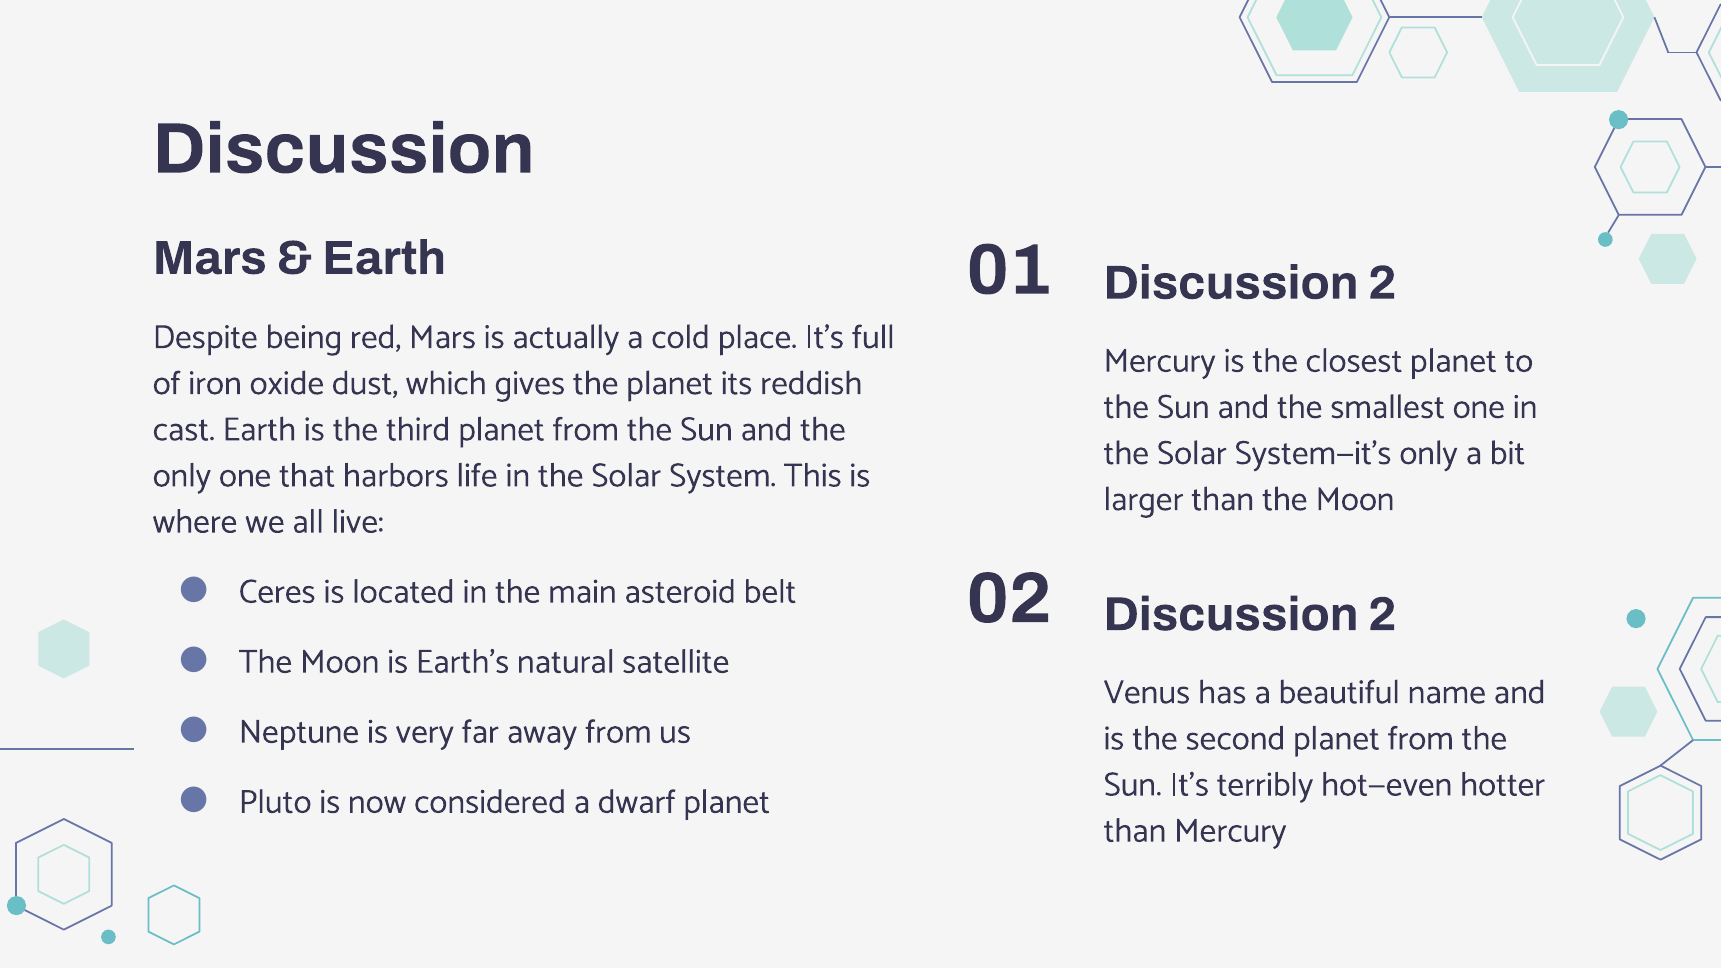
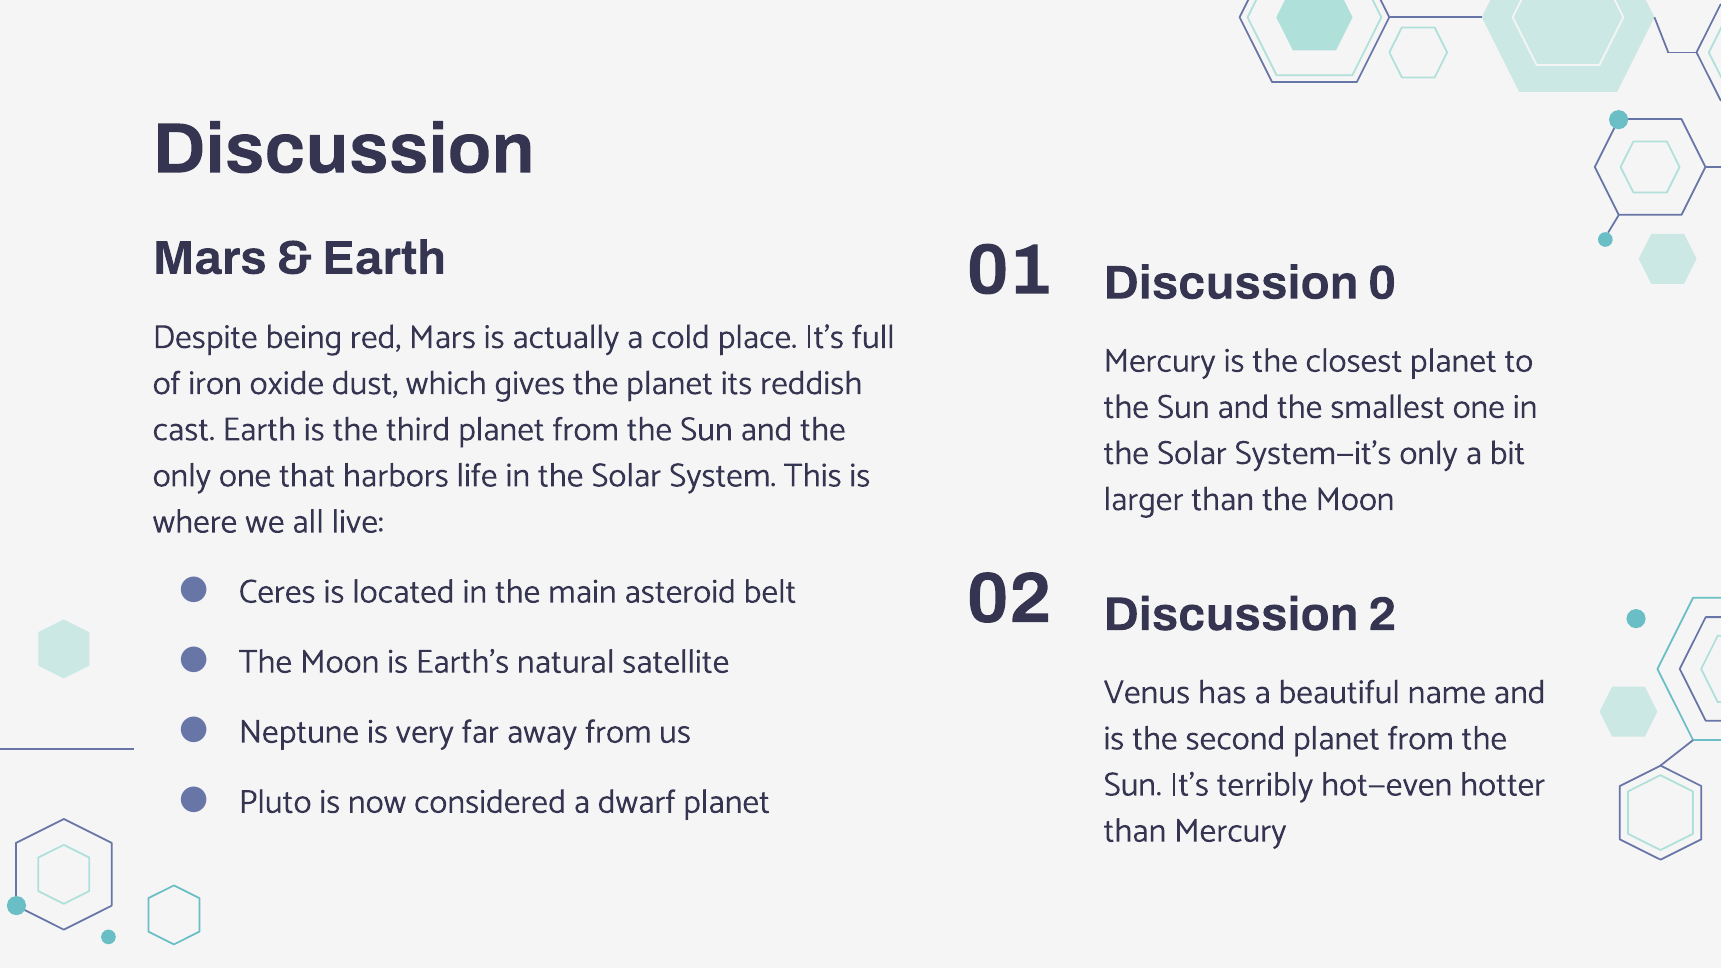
2 at (1382, 283): 2 -> 0
